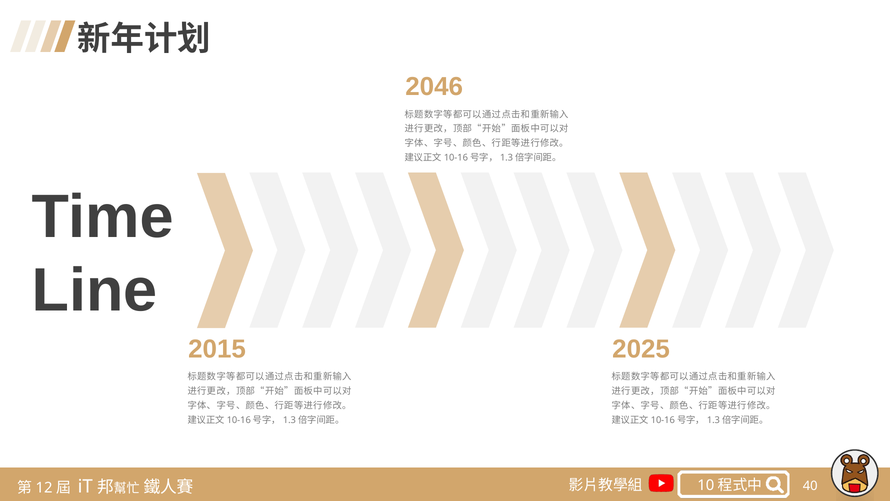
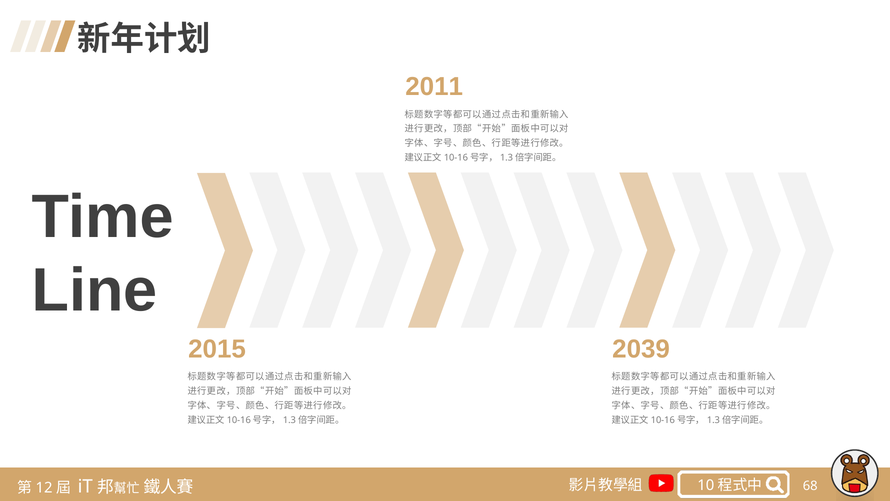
2046: 2046 -> 2011
2025: 2025 -> 2039
40: 40 -> 68
